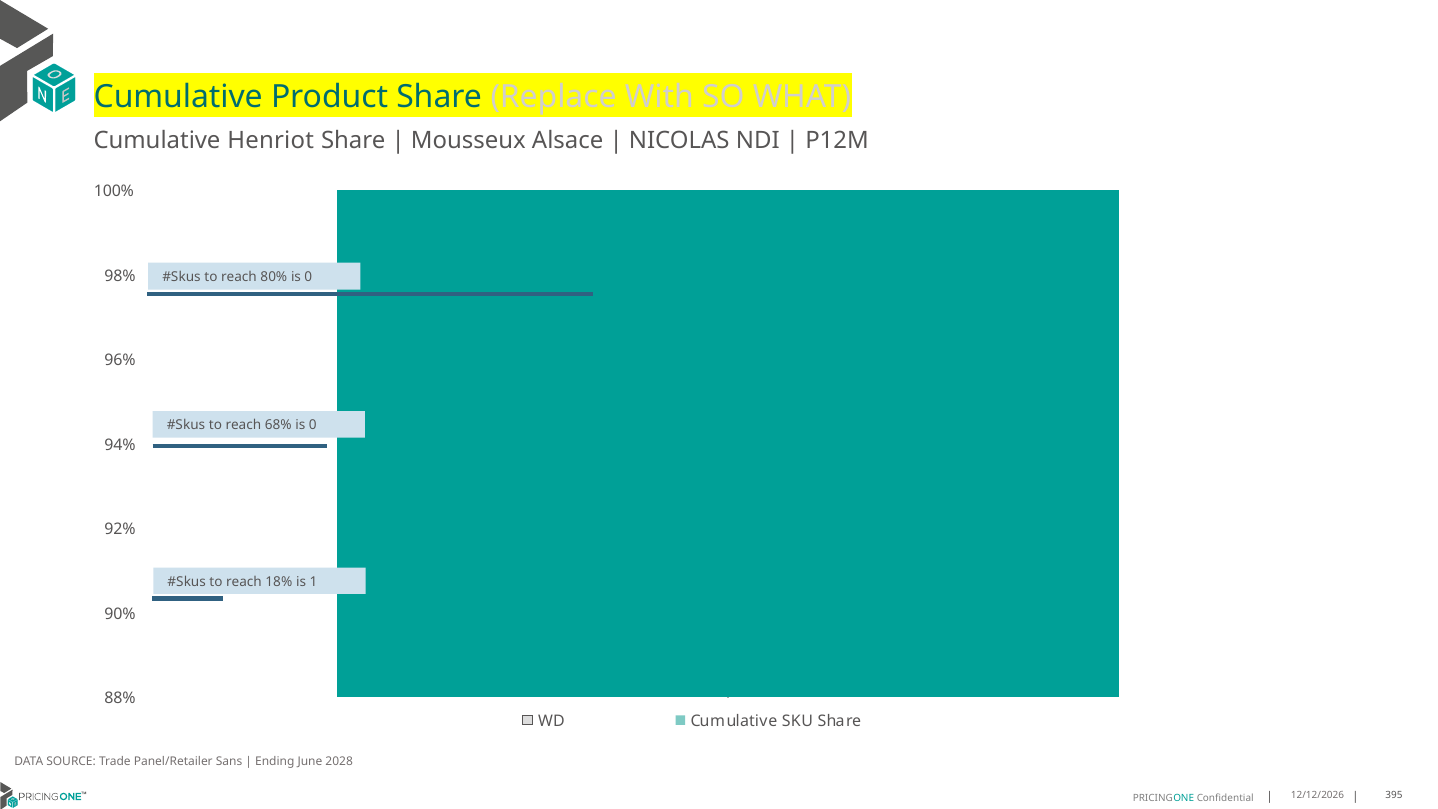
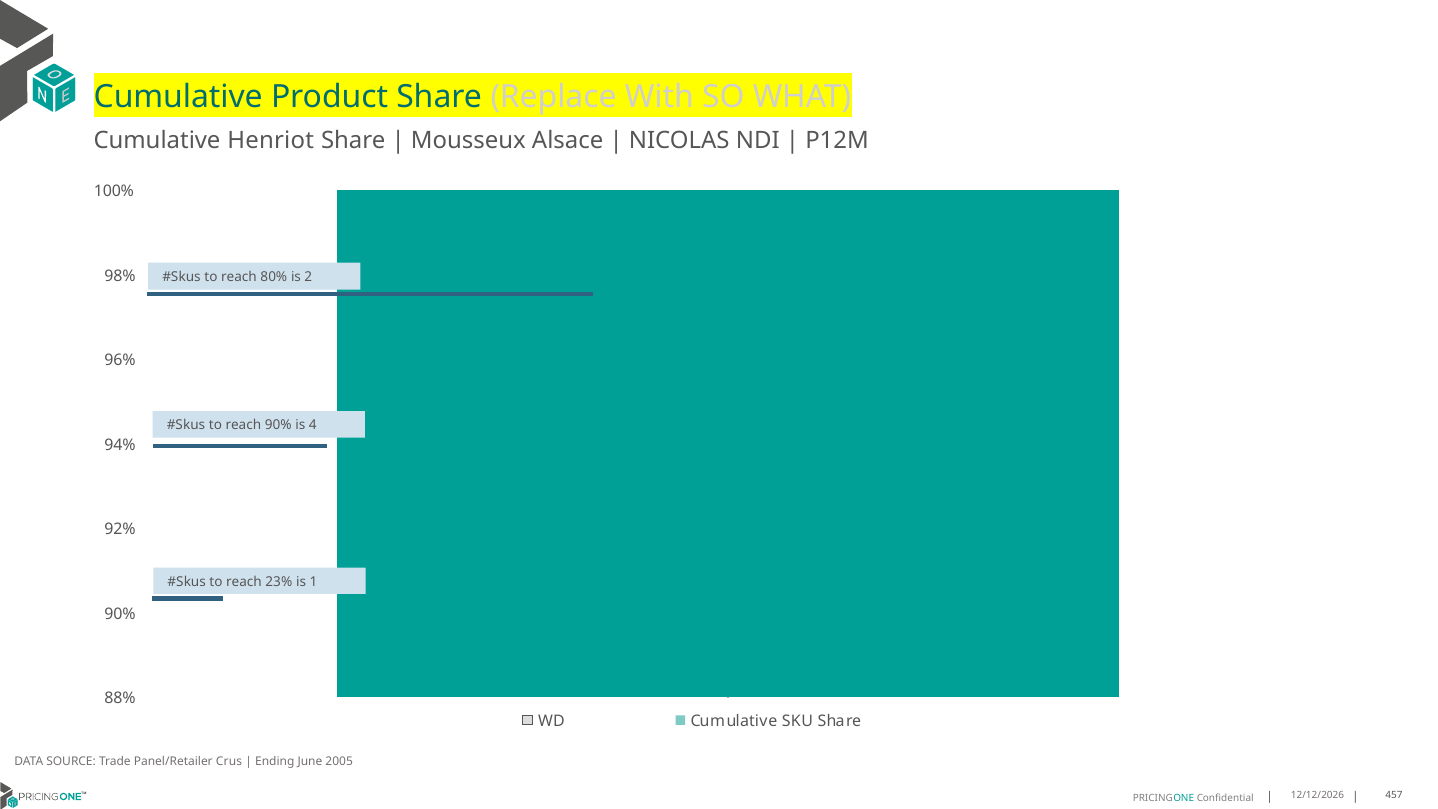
80% is 0: 0 -> 2
reach 68%: 68% -> 90%
0 at (313, 425): 0 -> 4
18%: 18% -> 23%
Sans: Sans -> Crus
2028: 2028 -> 2005
395: 395 -> 457
